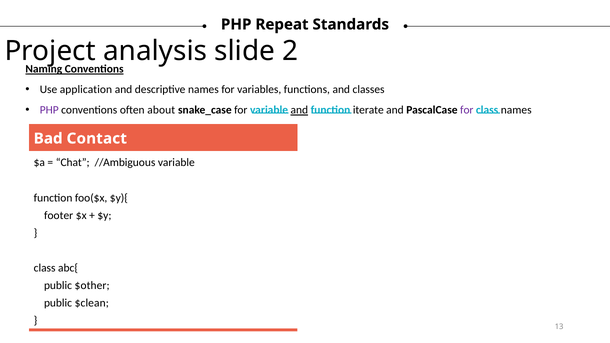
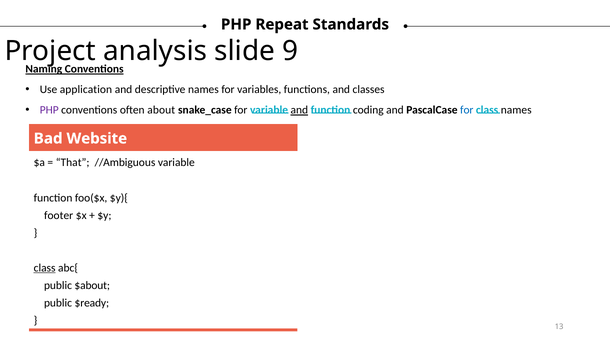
2: 2 -> 9
iterate: iterate -> coding
for at (467, 110) colour: purple -> blue
Contact: Contact -> Website
Chat: Chat -> That
class at (45, 268) underline: none -> present
$other: $other -> $about
$clean: $clean -> $ready
